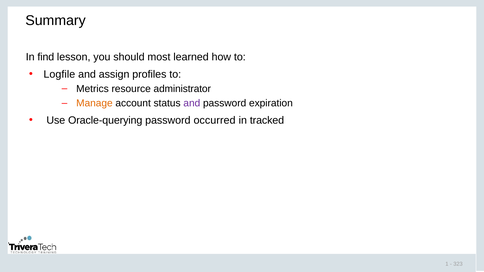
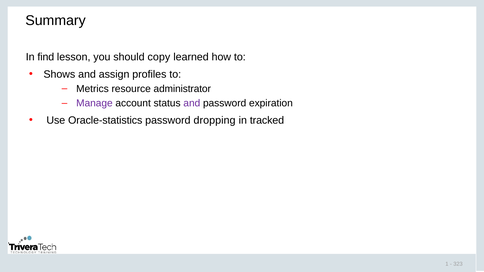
most: most -> copy
Logfile: Logfile -> Shows
Manage colour: orange -> purple
Oracle-querying: Oracle-querying -> Oracle-statistics
occurred: occurred -> dropping
